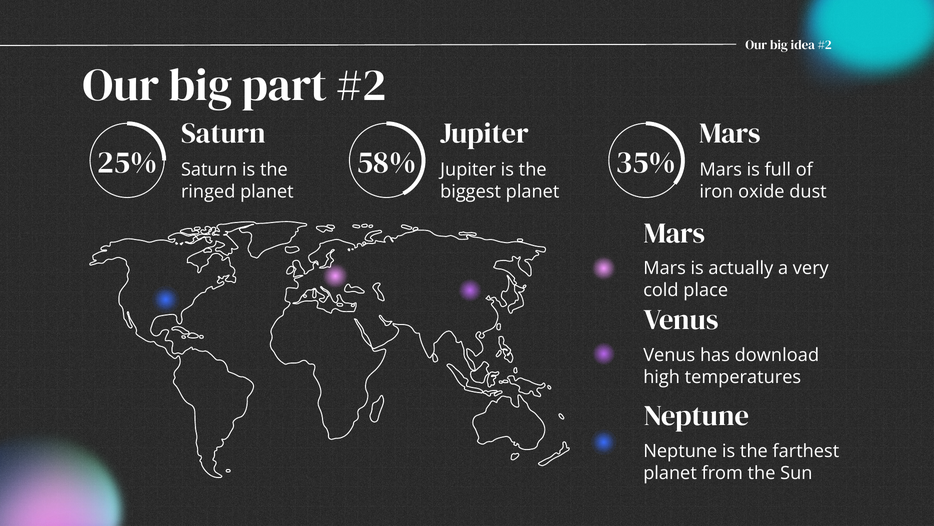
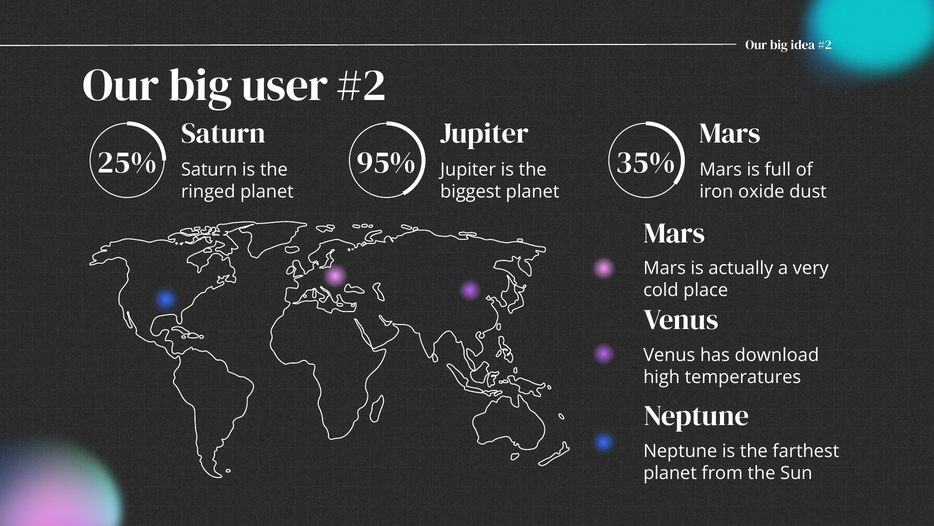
part: part -> user
58%: 58% -> 95%
